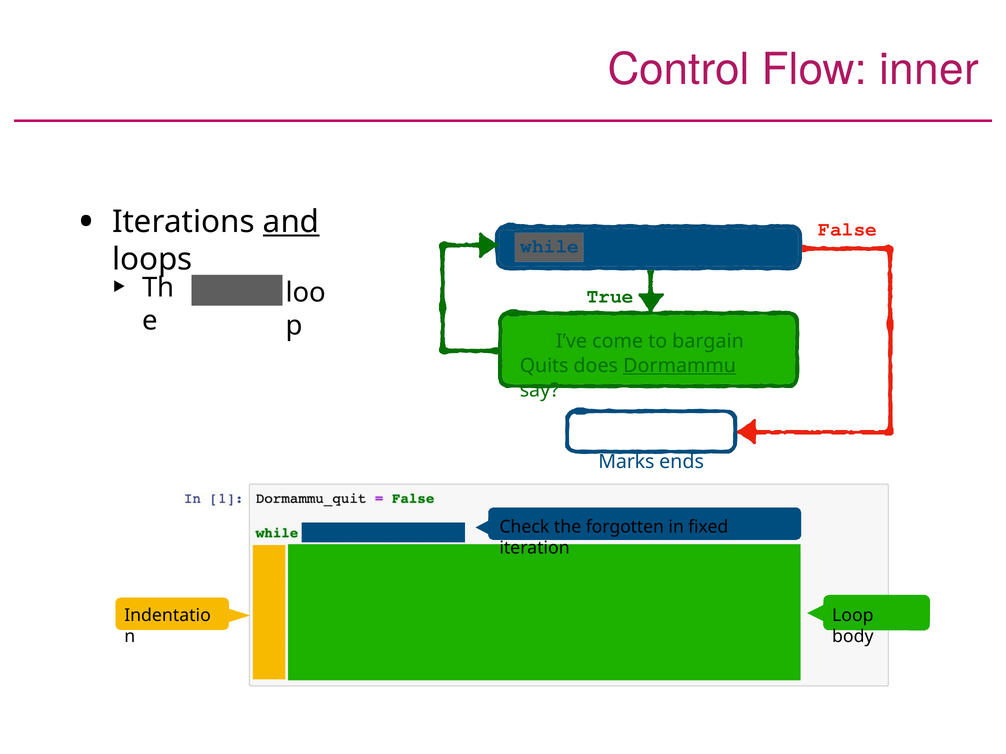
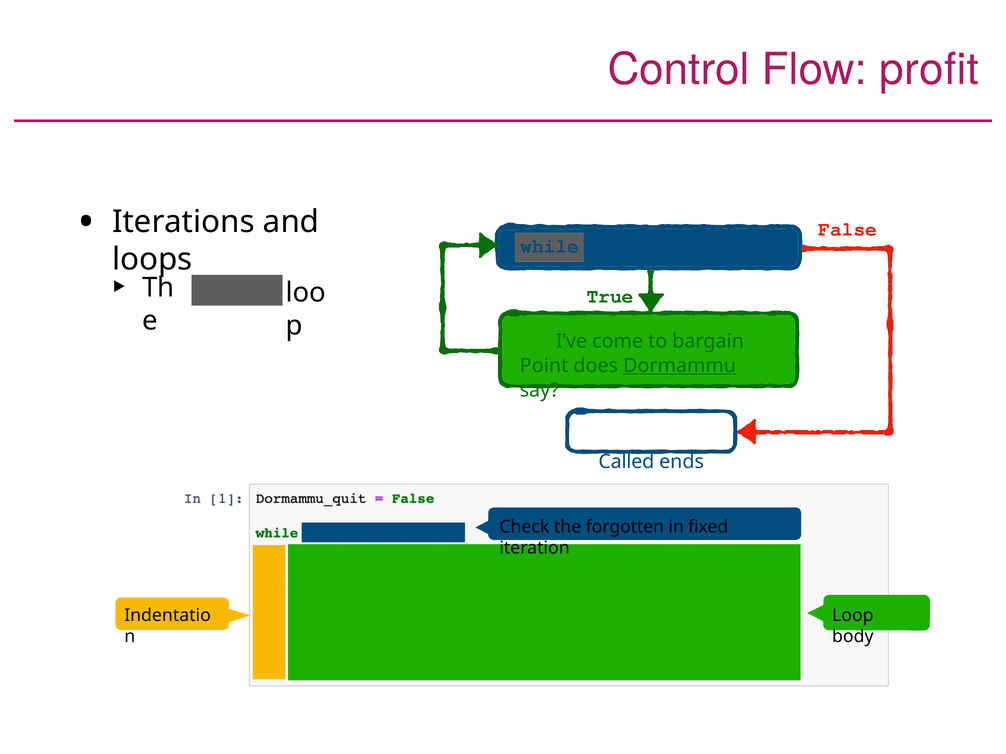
inner: inner -> profit
and underline: present -> none
Quits: Quits -> Point
Marks: Marks -> Called
